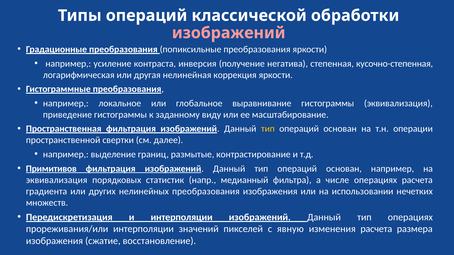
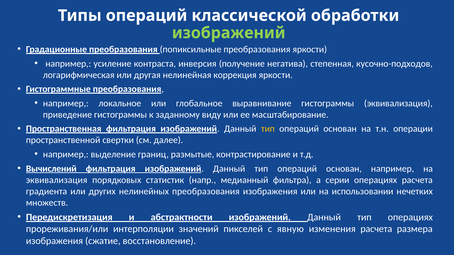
изображений at (229, 33) colour: pink -> light green
кусочно-степенная: кусочно-степенная -> кусочно-подходов
Примитивов: Примитивов -> Вычислений
числе: числе -> серии
и интерполяции: интерполяции -> абстрактности
